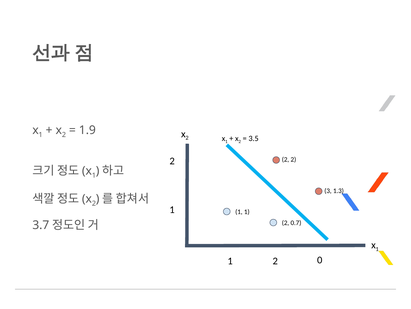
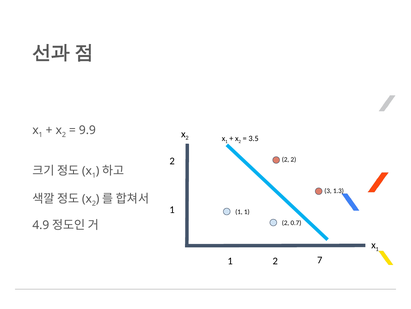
1.9: 1.9 -> 9.9
3.7: 3.7 -> 4.9
0: 0 -> 7
